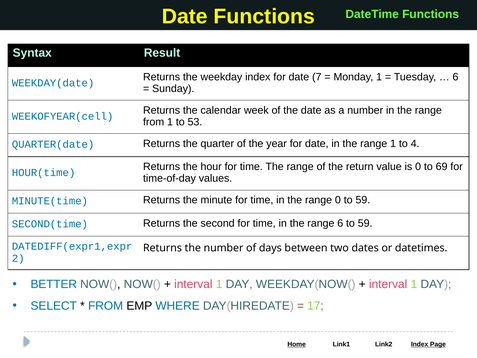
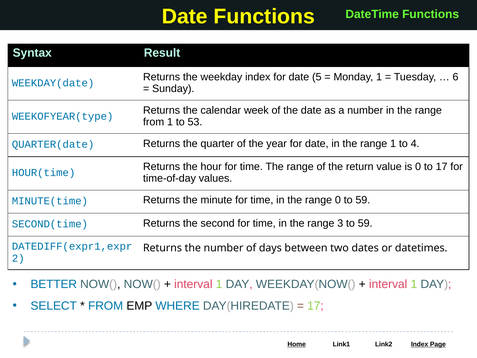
7: 7 -> 5
WEEKOFYEAR(cell: WEEKOFYEAR(cell -> WEEKOFYEAR(type
to 69: 69 -> 17
range 6: 6 -> 3
